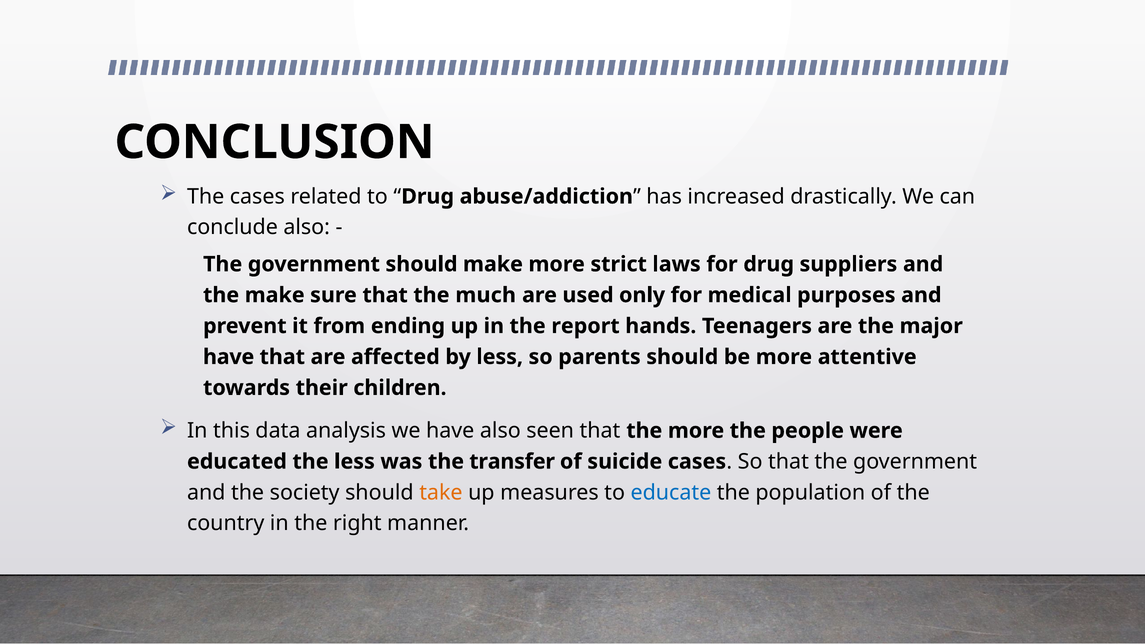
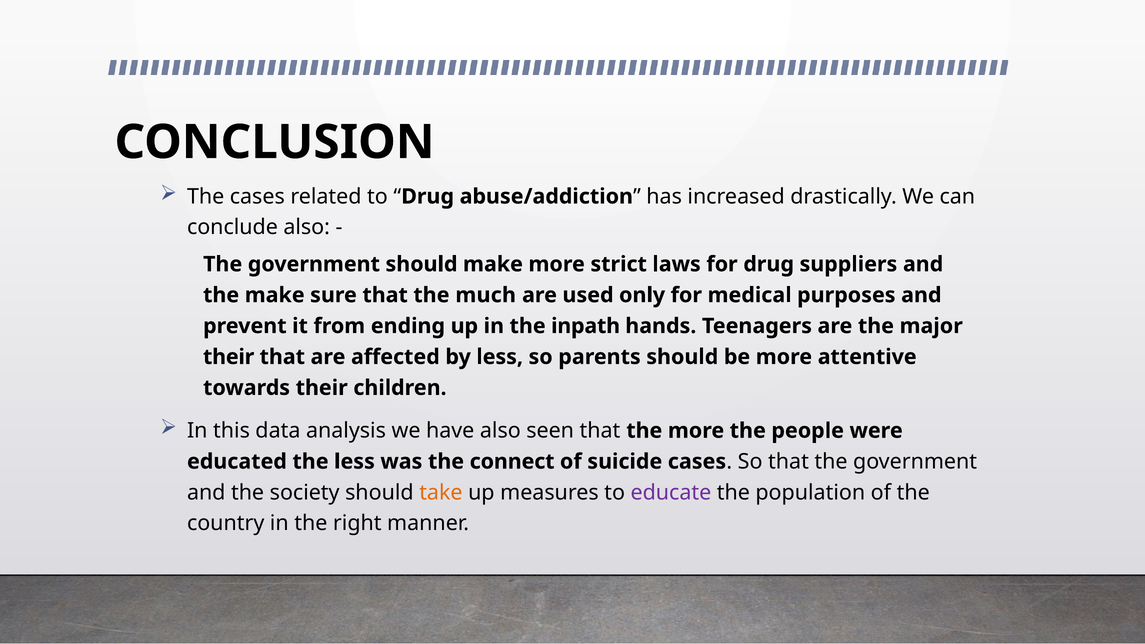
report: report -> inpath
have at (229, 357): have -> their
transfer: transfer -> connect
educate colour: blue -> purple
